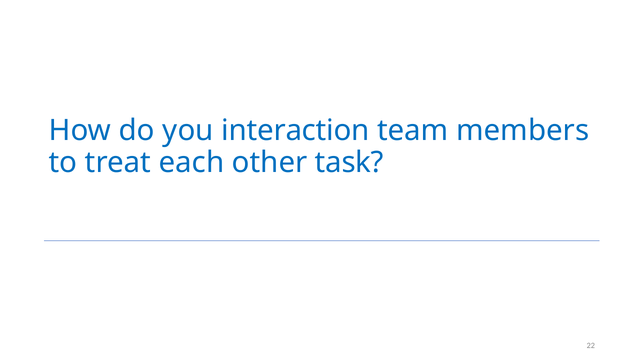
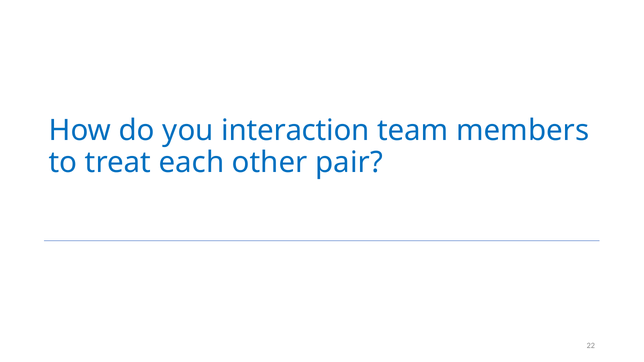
task: task -> pair
